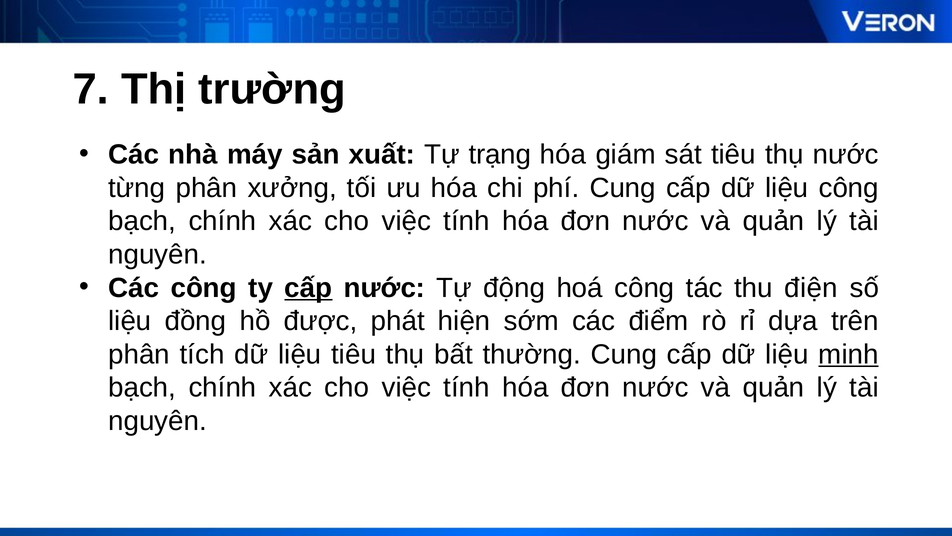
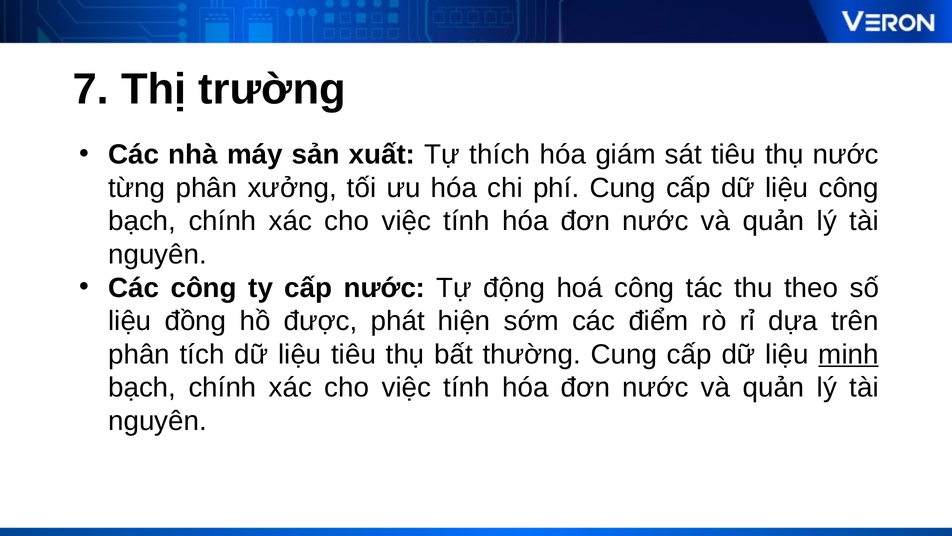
trạng: trạng -> thích
cấp at (308, 288) underline: present -> none
điện: điện -> theo
